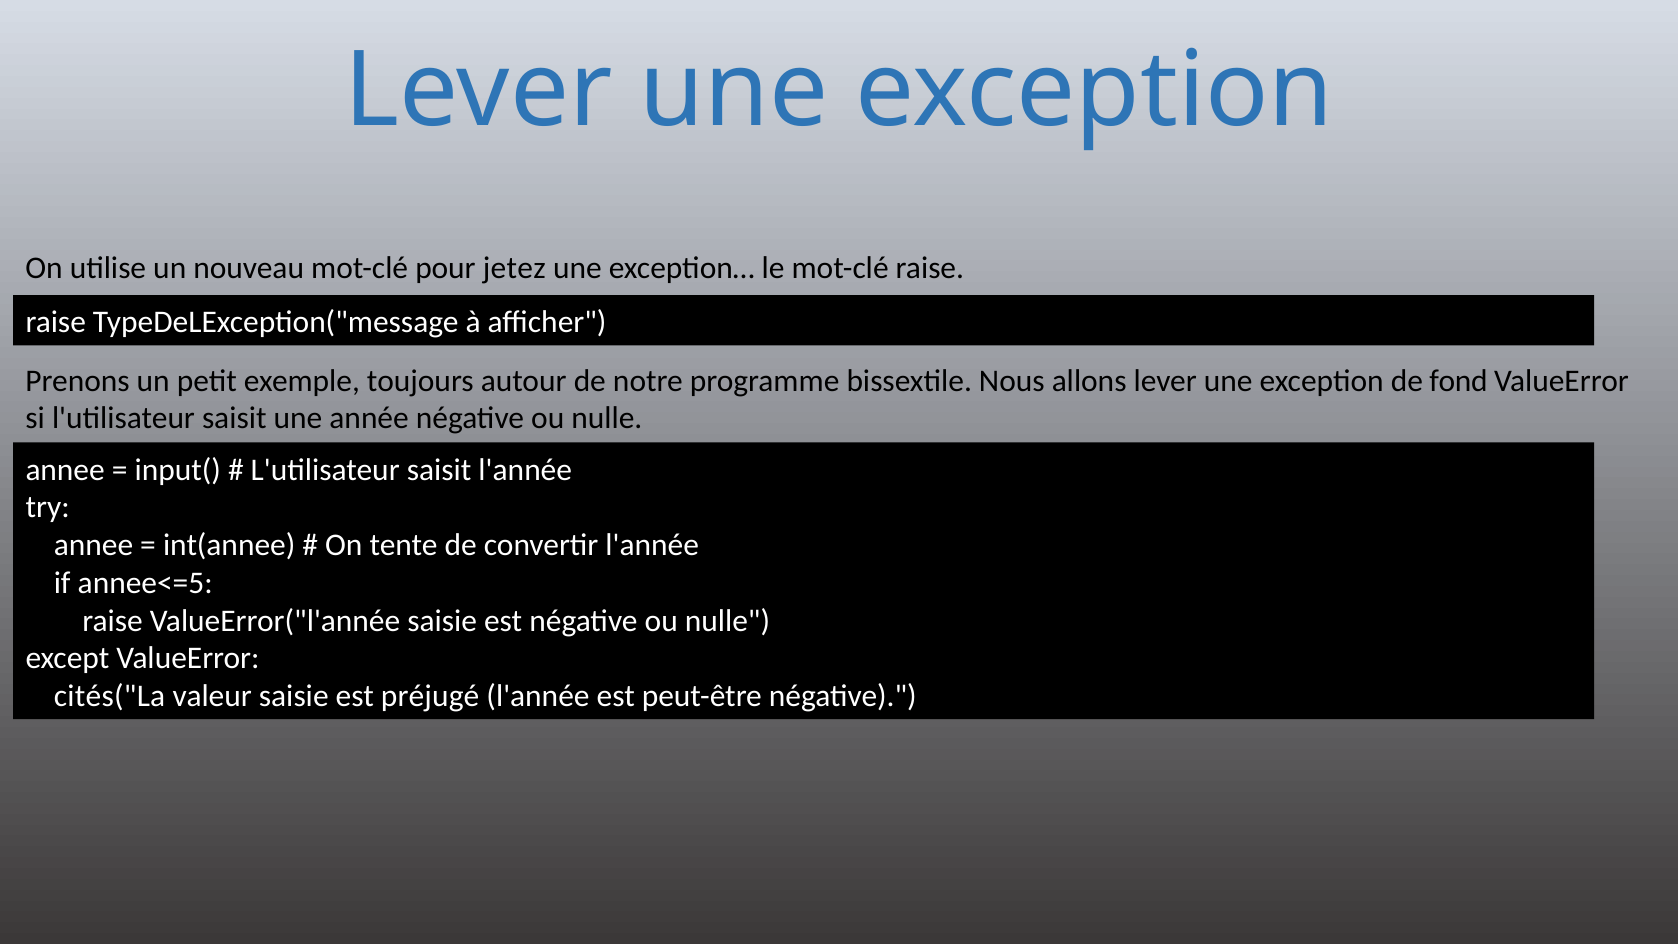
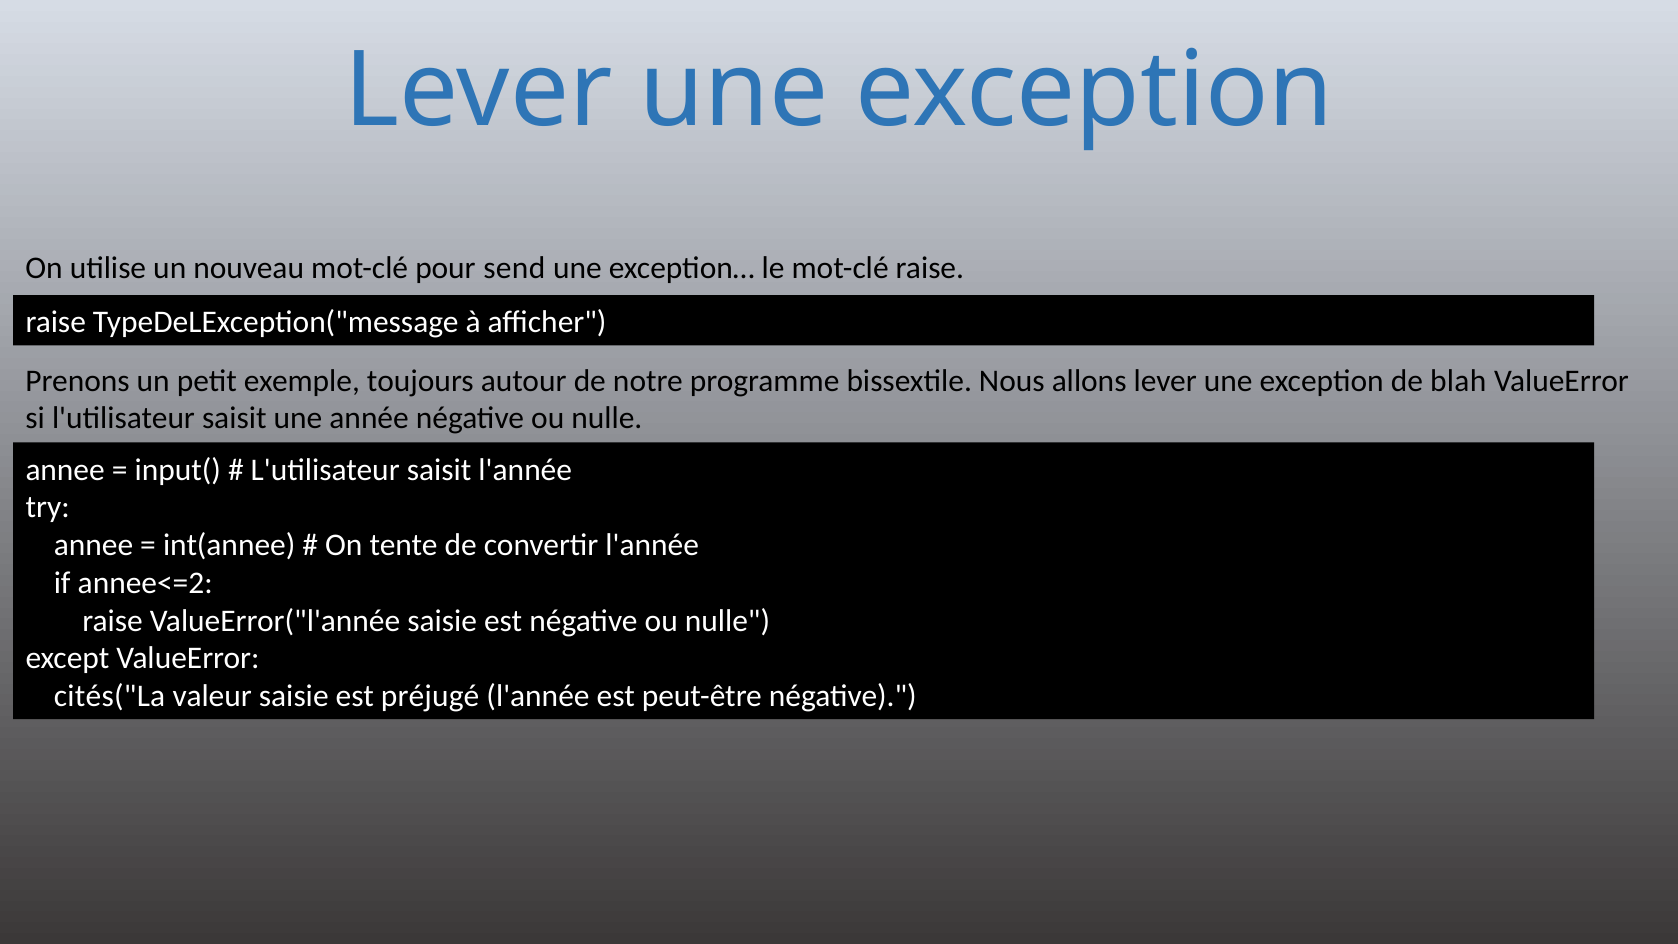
jetez: jetez -> send
fond: fond -> blah
annee<=5: annee<=5 -> annee<=2
